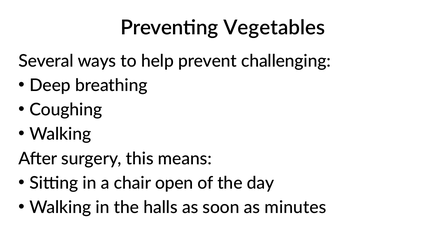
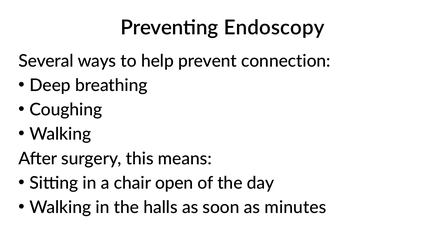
Vegetables: Vegetables -> Endoscopy
challenging: challenging -> connection
